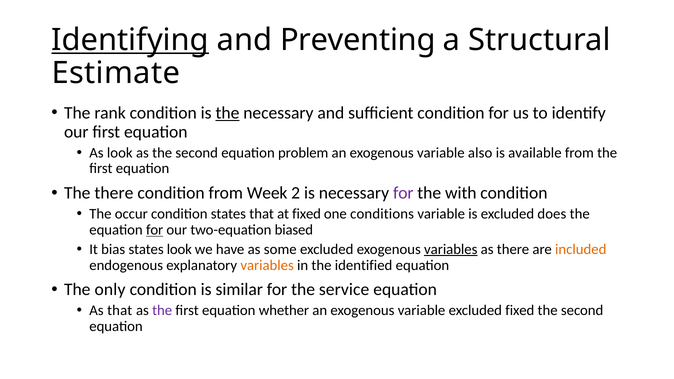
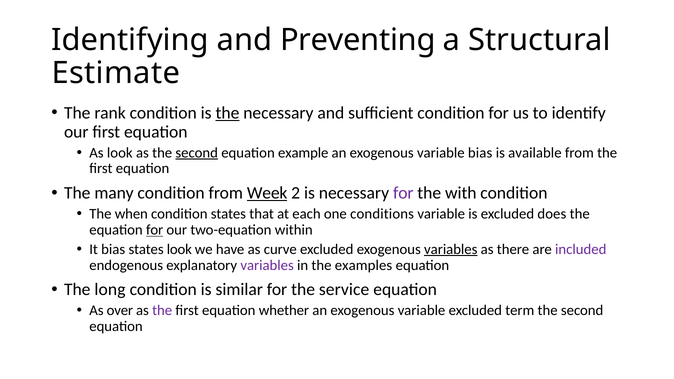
Identifying underline: present -> none
second at (197, 153) underline: none -> present
problem: problem -> example
variable also: also -> bias
The there: there -> many
Week underline: none -> present
occur: occur -> when
at fixed: fixed -> each
biased: biased -> within
some: some -> curve
included colour: orange -> purple
variables at (267, 265) colour: orange -> purple
identified: identified -> examples
only: only -> long
As that: that -> over
excluded fixed: fixed -> term
